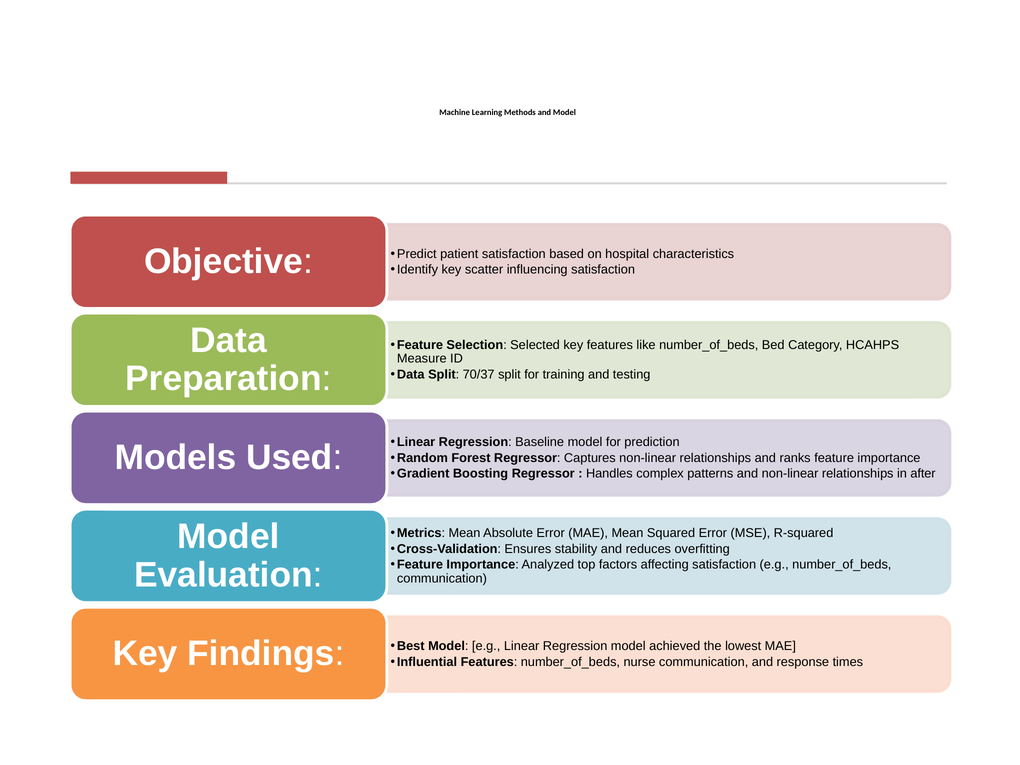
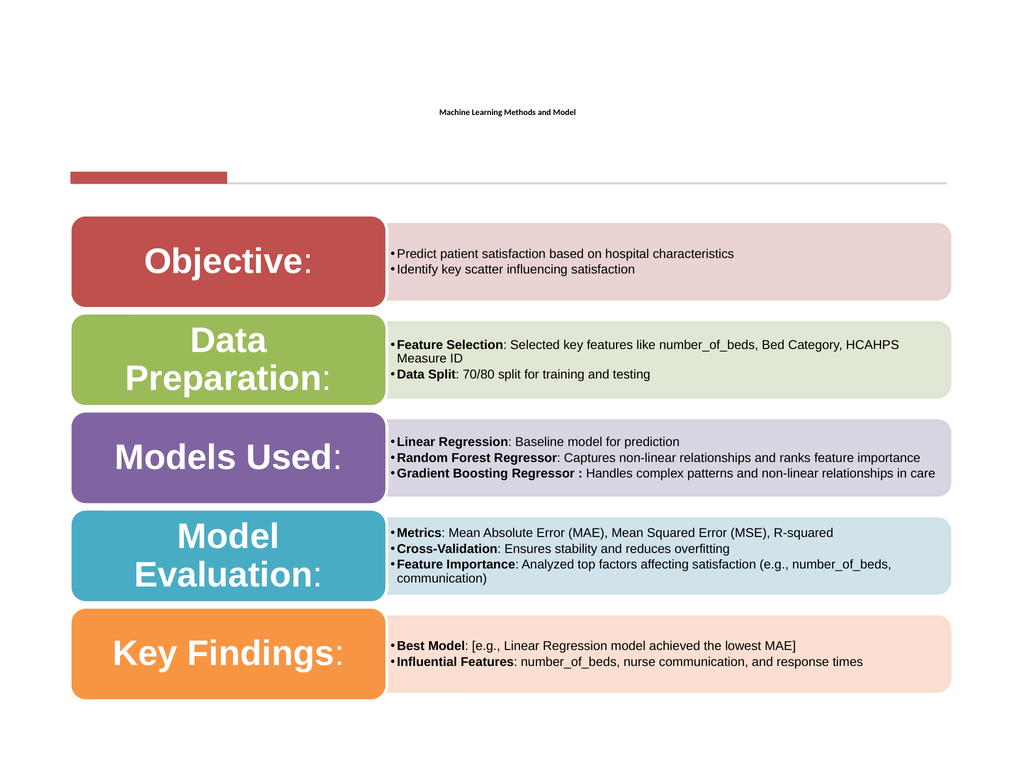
70/37: 70/37 -> 70/80
after: after -> care
